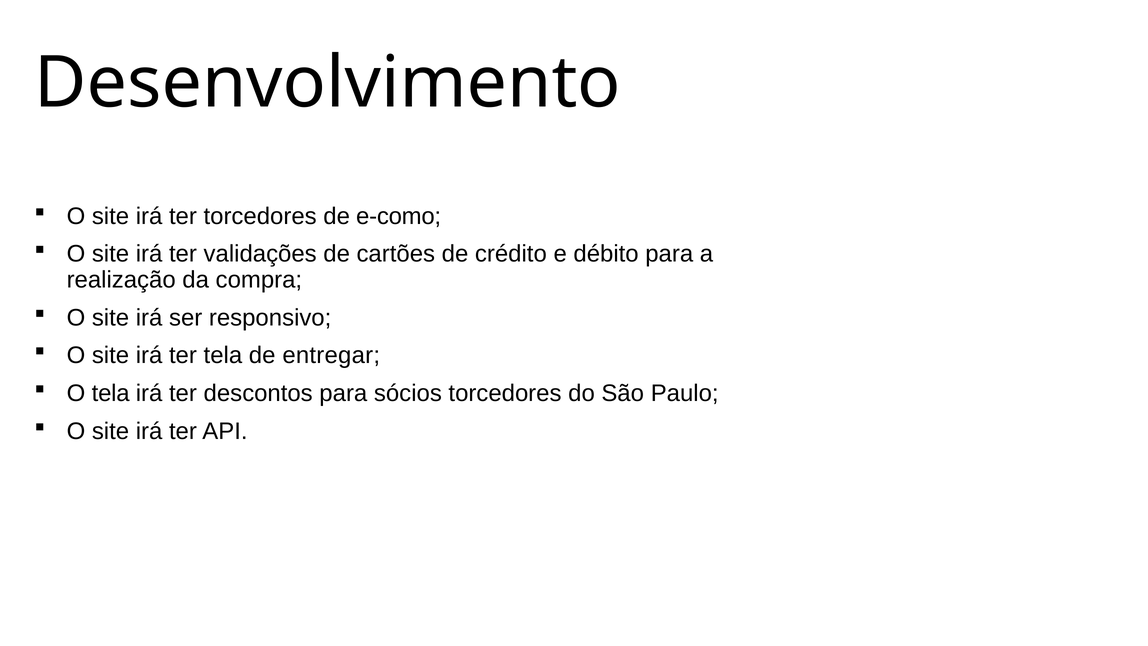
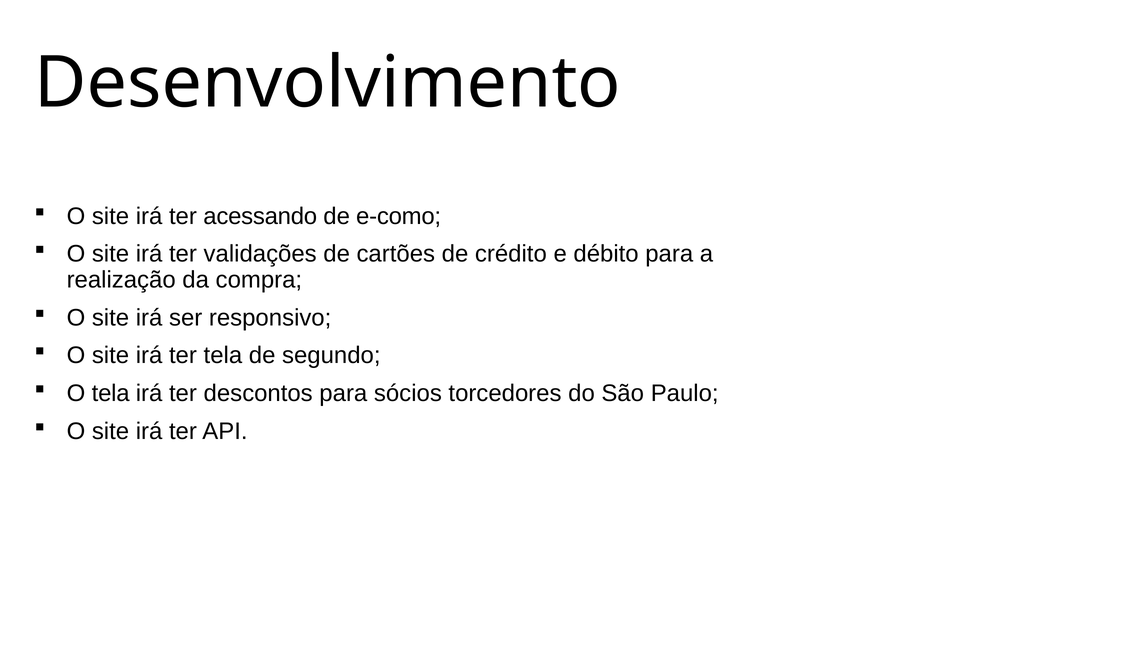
ter torcedores: torcedores -> acessando
entregar: entregar -> segundo
